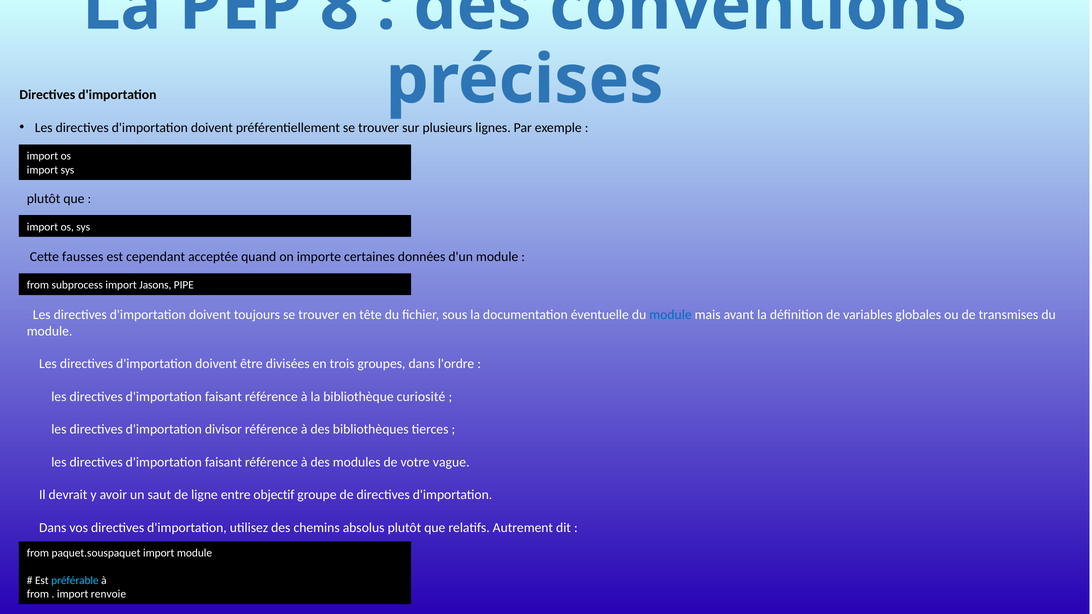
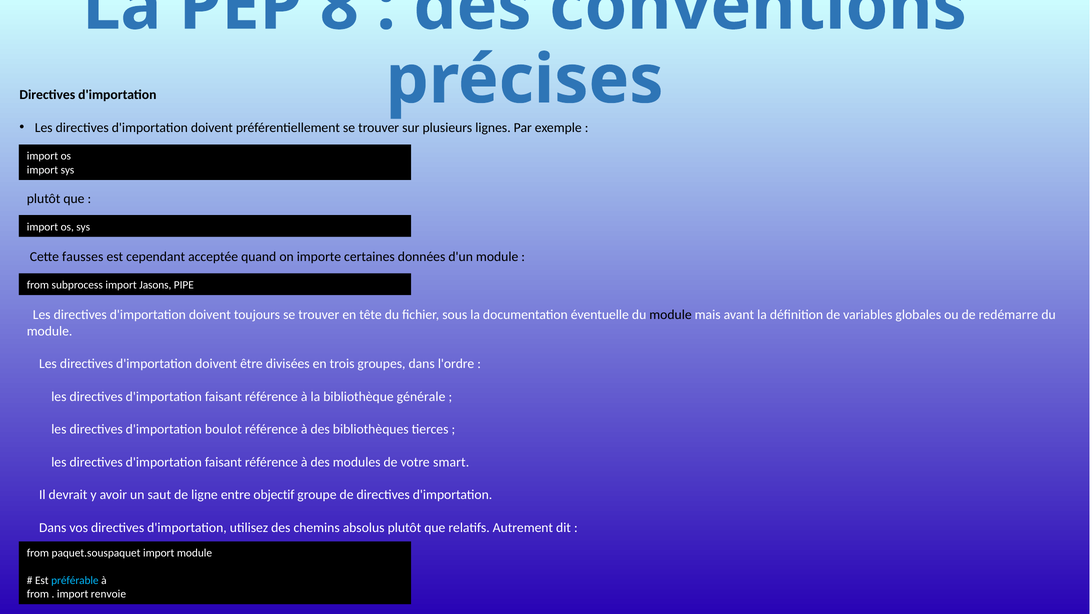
module at (670, 315) colour: blue -> black
transmises: transmises -> redémarre
curiosité: curiosité -> générale
divisor: divisor -> boulot
vague: vague -> smart
